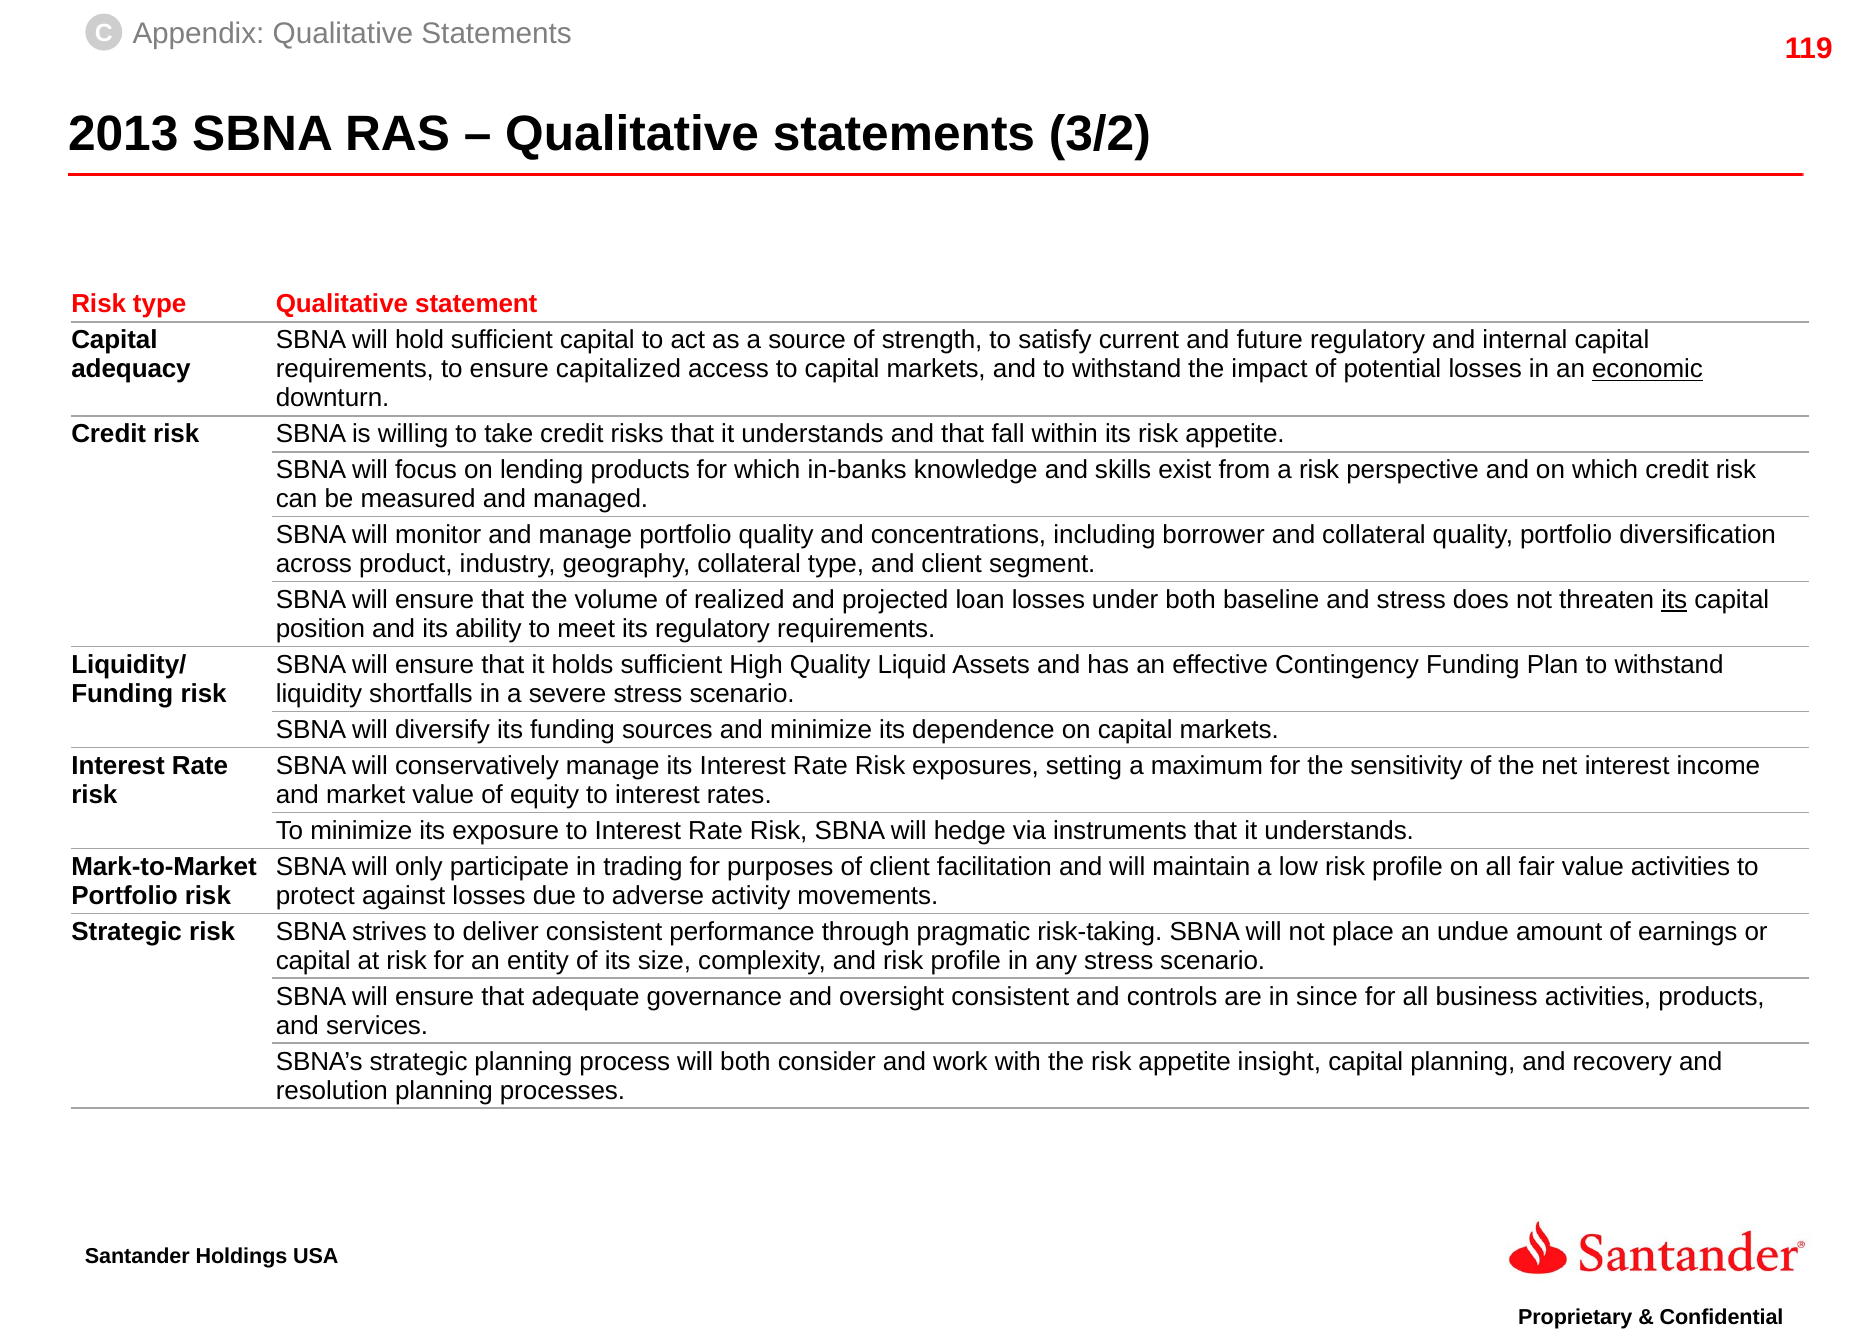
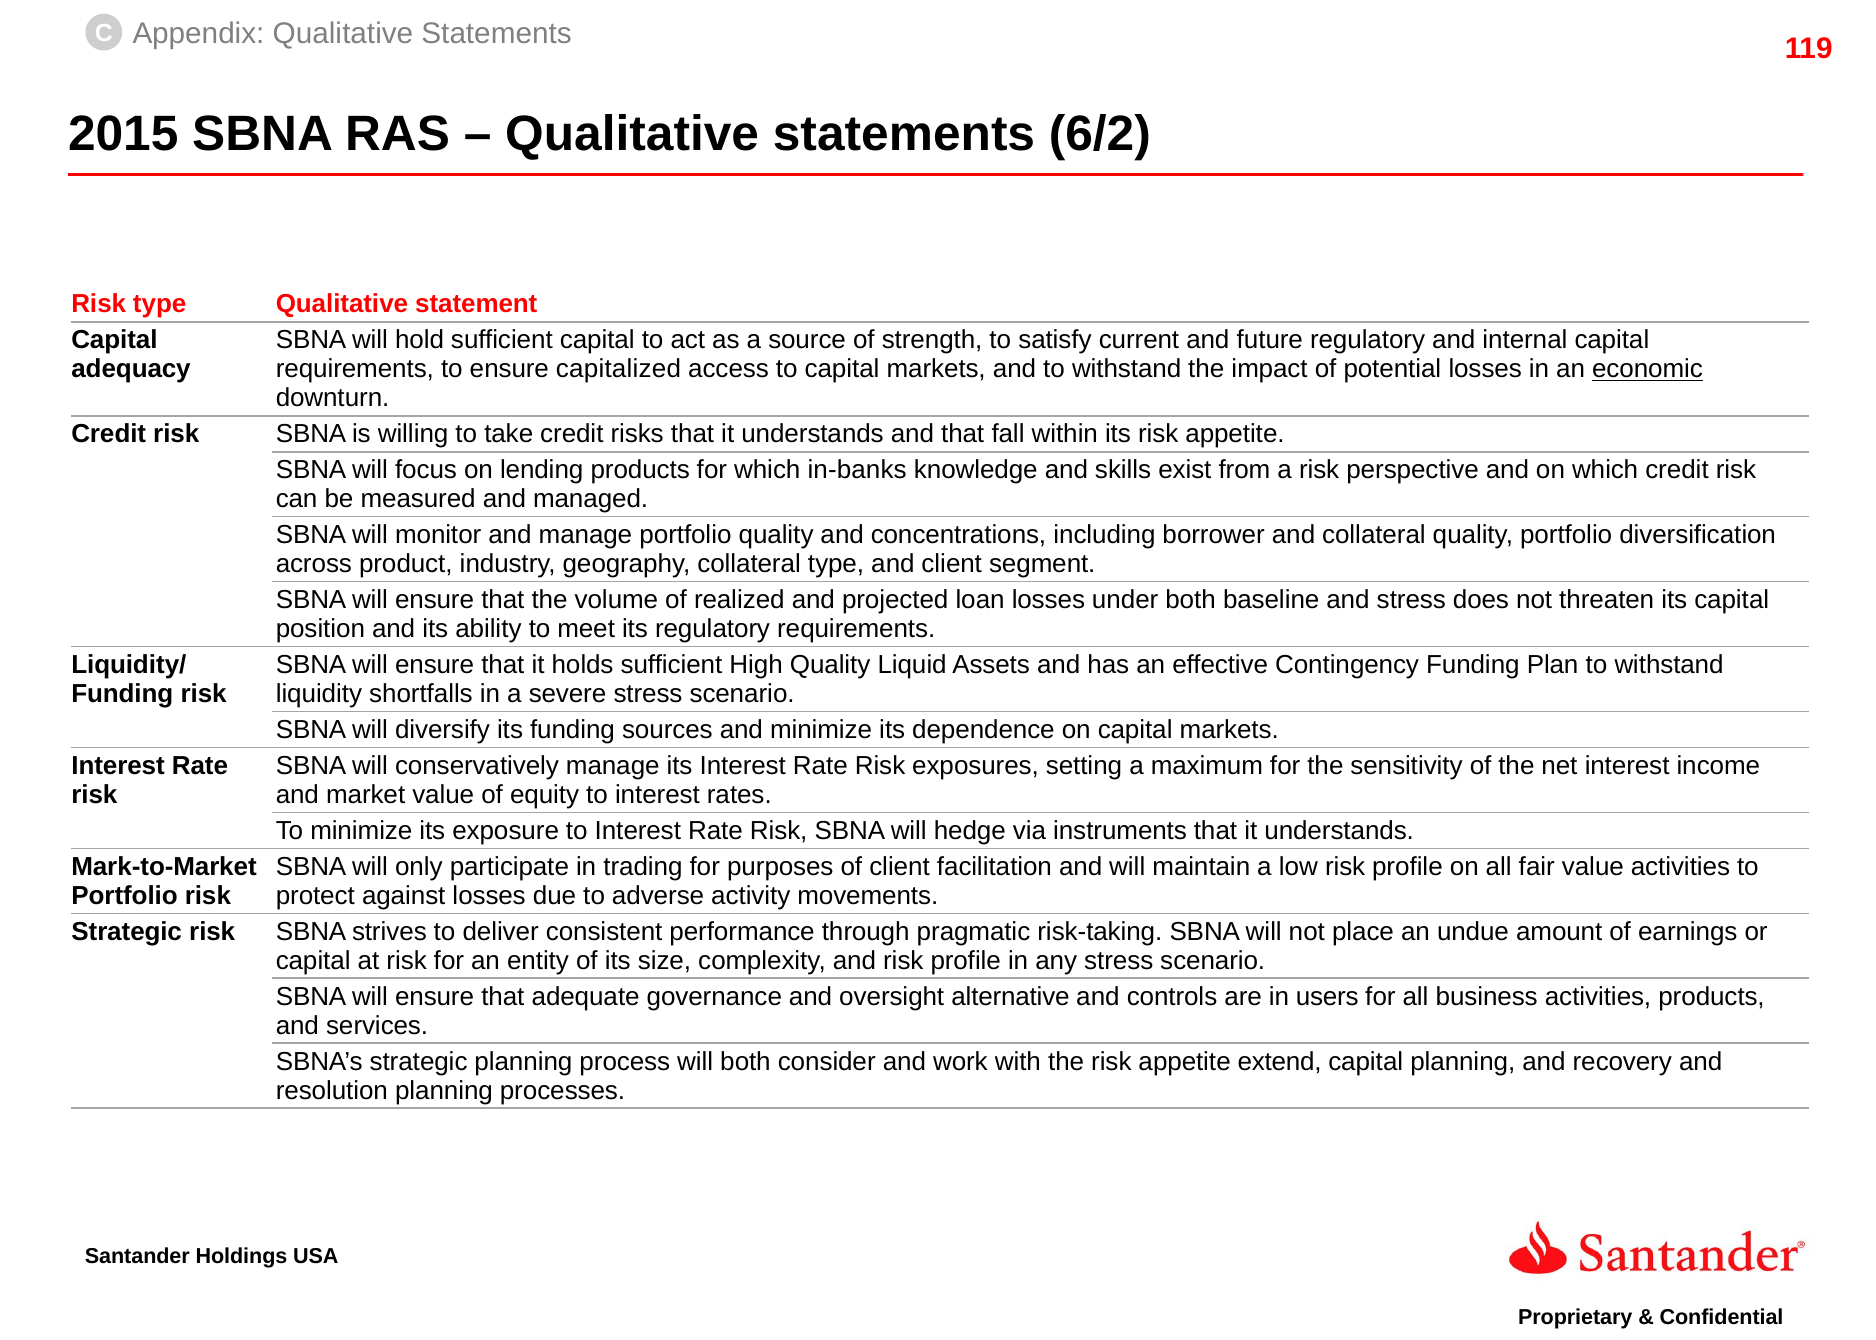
2013: 2013 -> 2015
3/2: 3/2 -> 6/2
its at (1674, 600) underline: present -> none
oversight consistent: consistent -> alternative
since: since -> users
insight: insight -> extend
